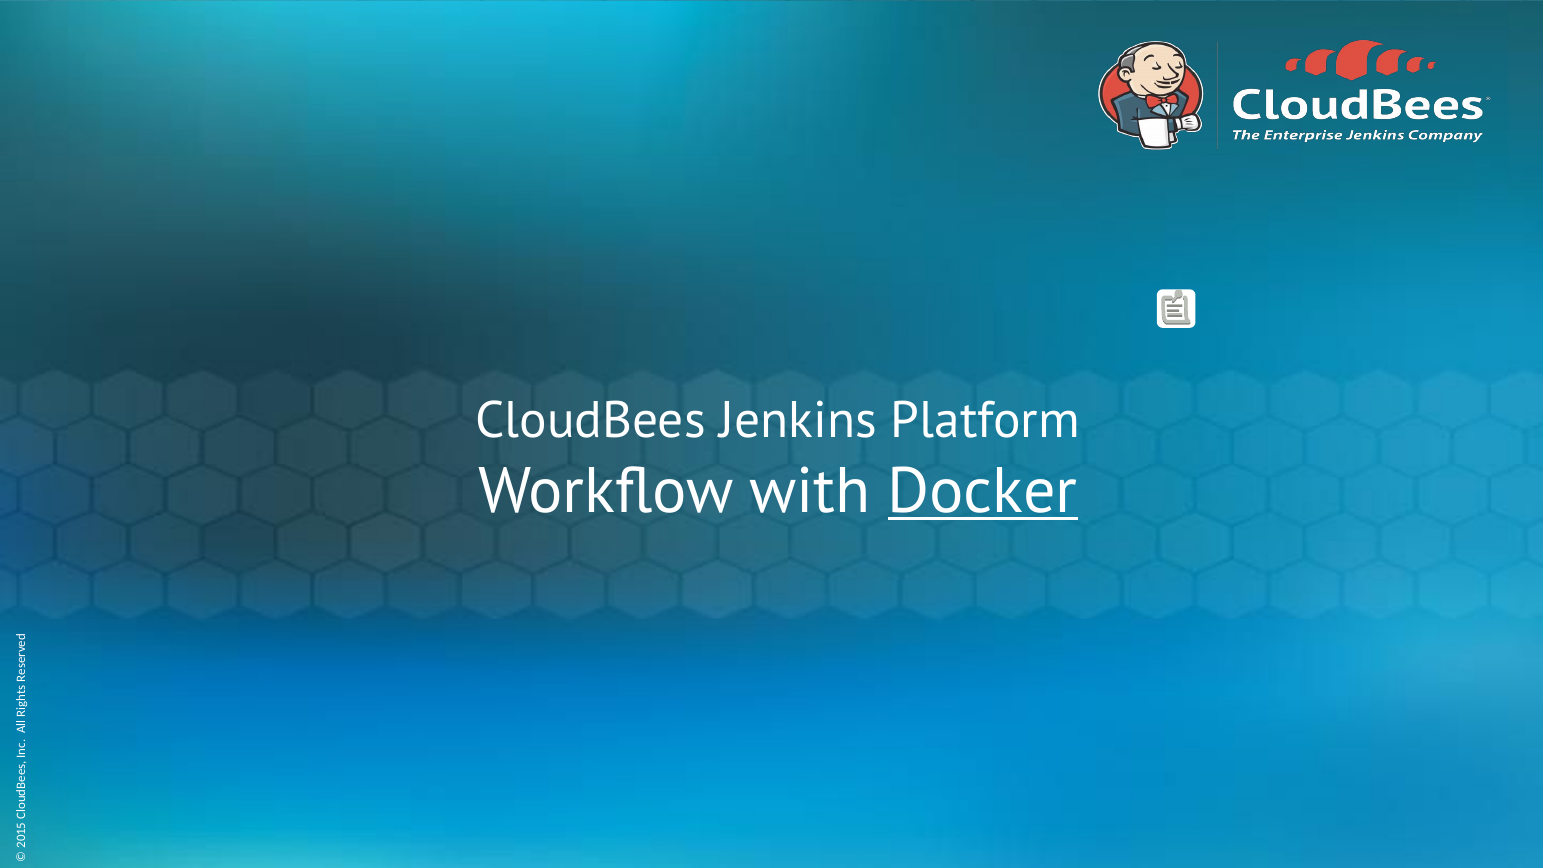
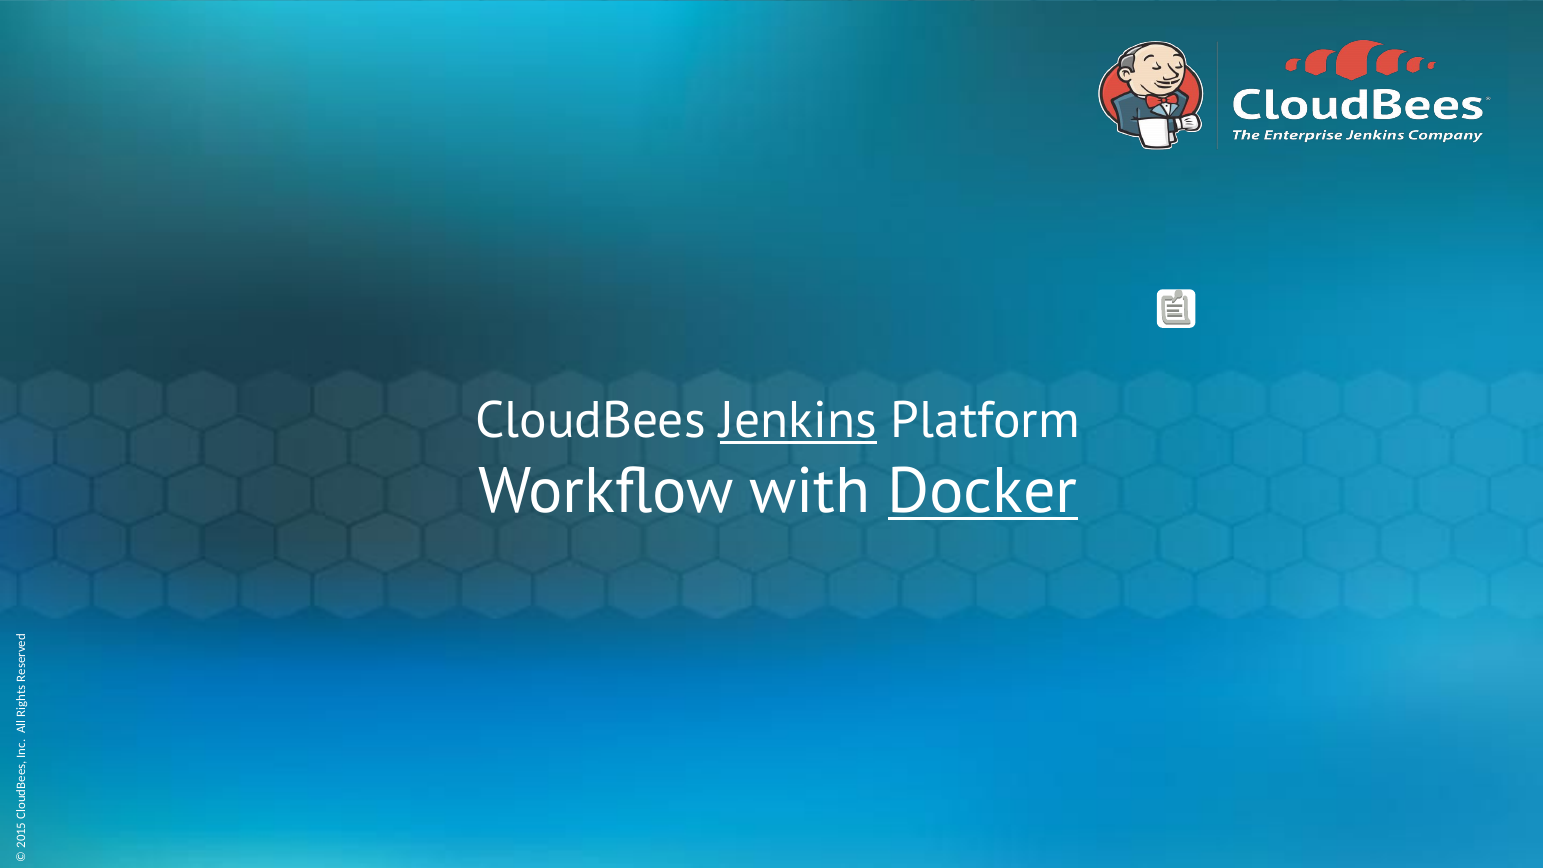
Jenkins underline: none -> present
